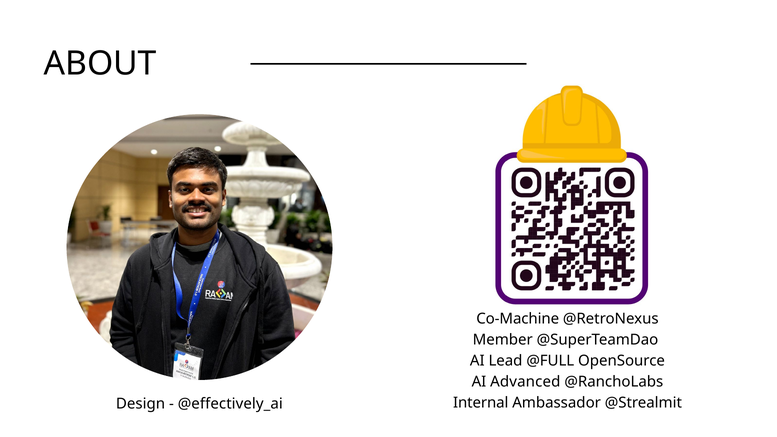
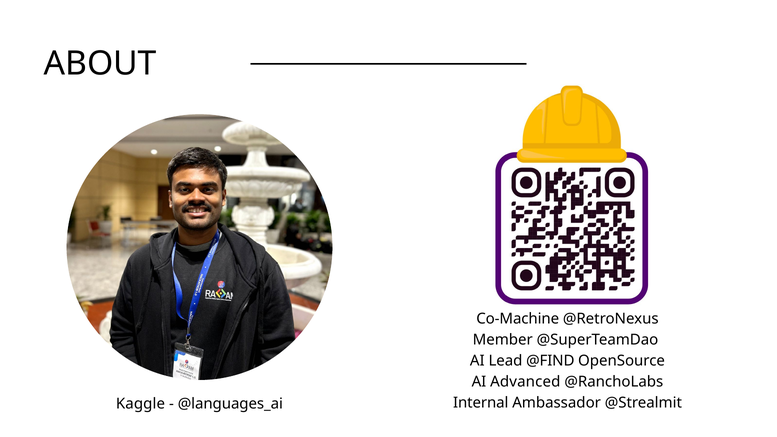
@FULL: @FULL -> @FIND
Design: Design -> Kaggle
@effectively_ai: @effectively_ai -> @languages_ai
